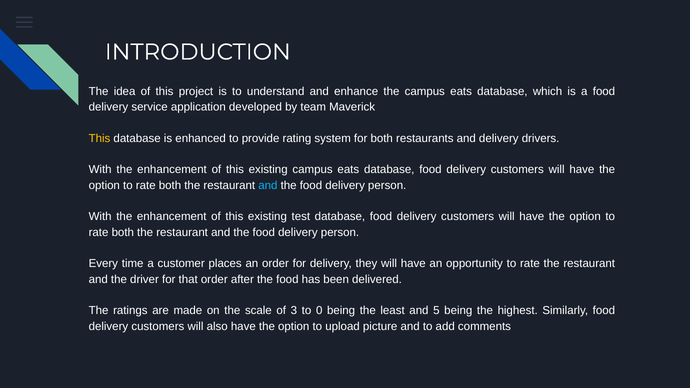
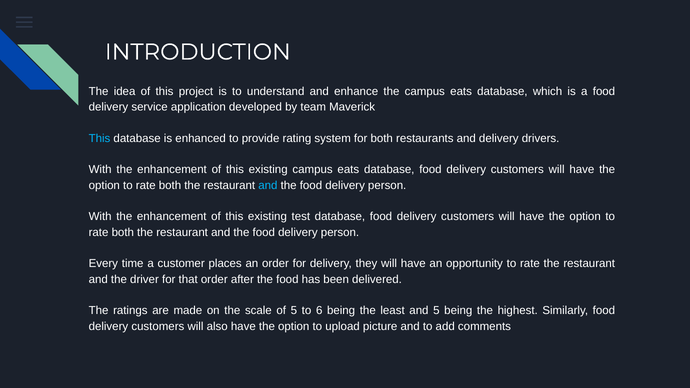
This at (100, 138) colour: yellow -> light blue
of 3: 3 -> 5
0: 0 -> 6
